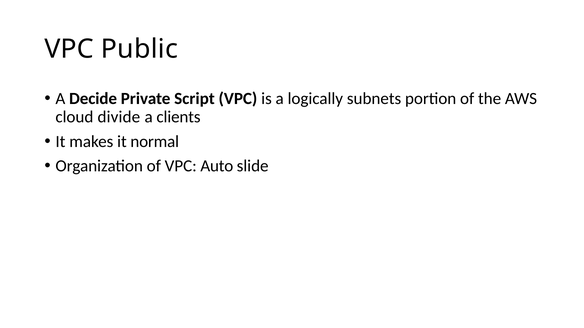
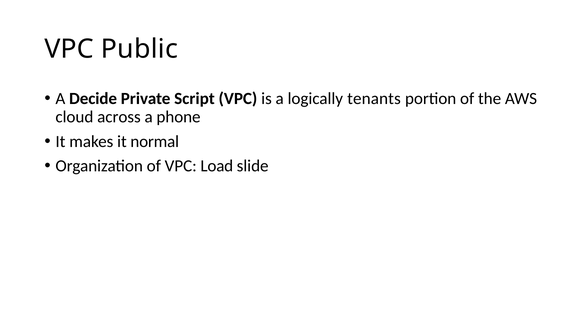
subnets: subnets -> tenants
divide: divide -> across
clients: clients -> phone
Auto: Auto -> Load
